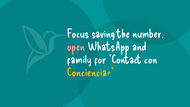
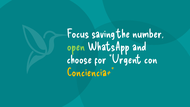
open colour: pink -> light green
family: family -> choose
Contact: Contact -> Urgent
